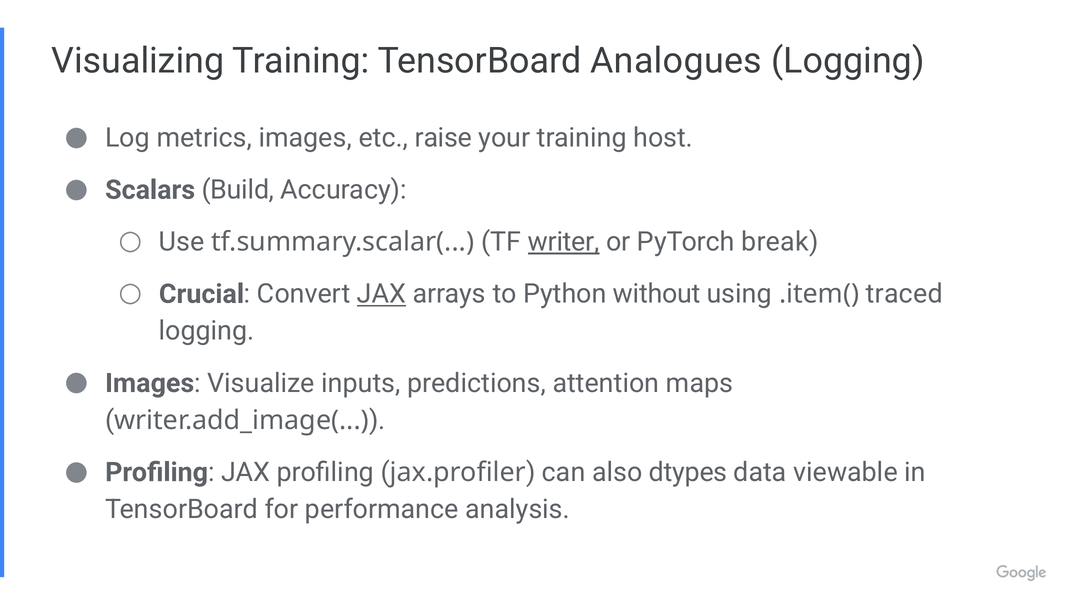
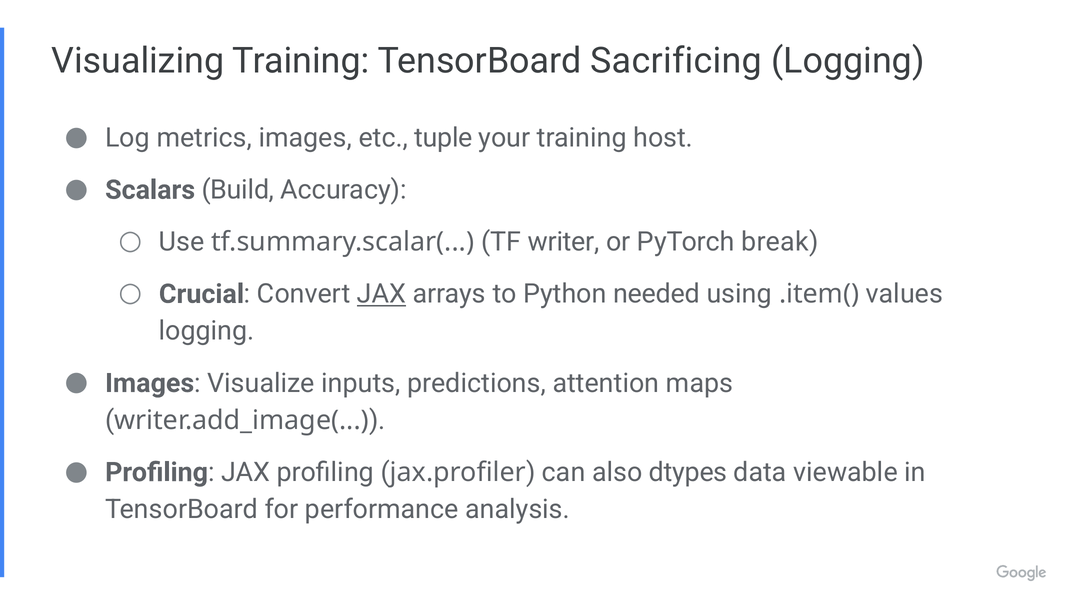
Analogues: Analogues -> Sacrificing
raise: raise -> tuple
writer underline: present -> none
without: without -> needed
traced: traced -> values
